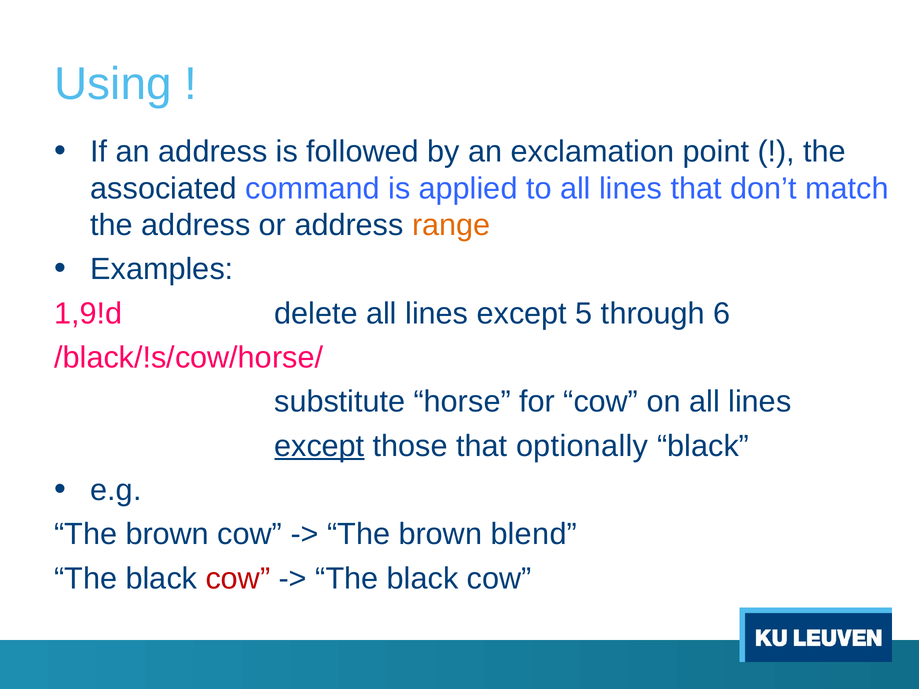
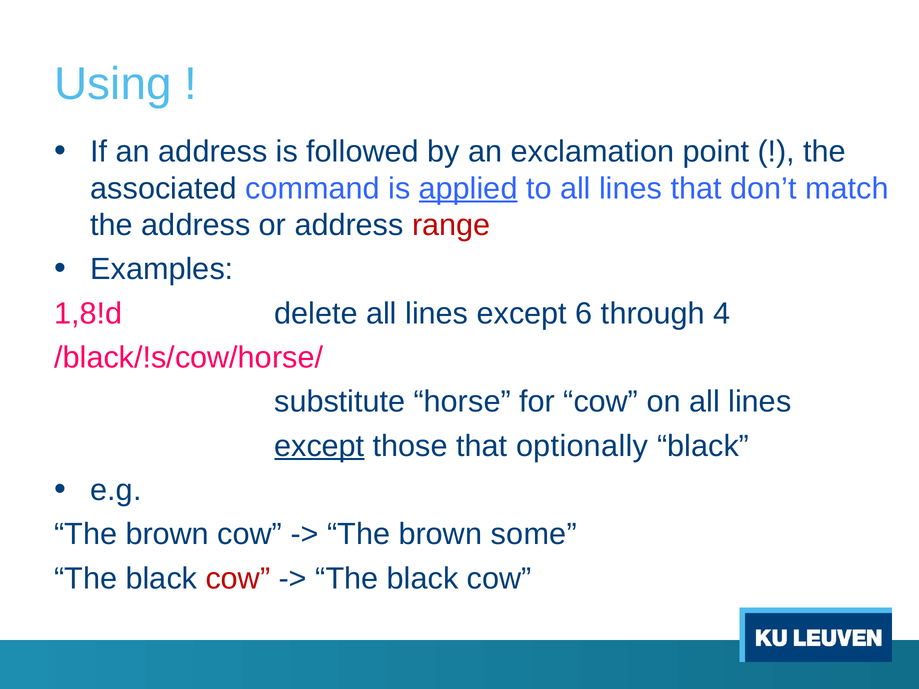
applied underline: none -> present
range colour: orange -> red
1,9!d: 1,9!d -> 1,8!d
5: 5 -> 6
6: 6 -> 4
blend: blend -> some
